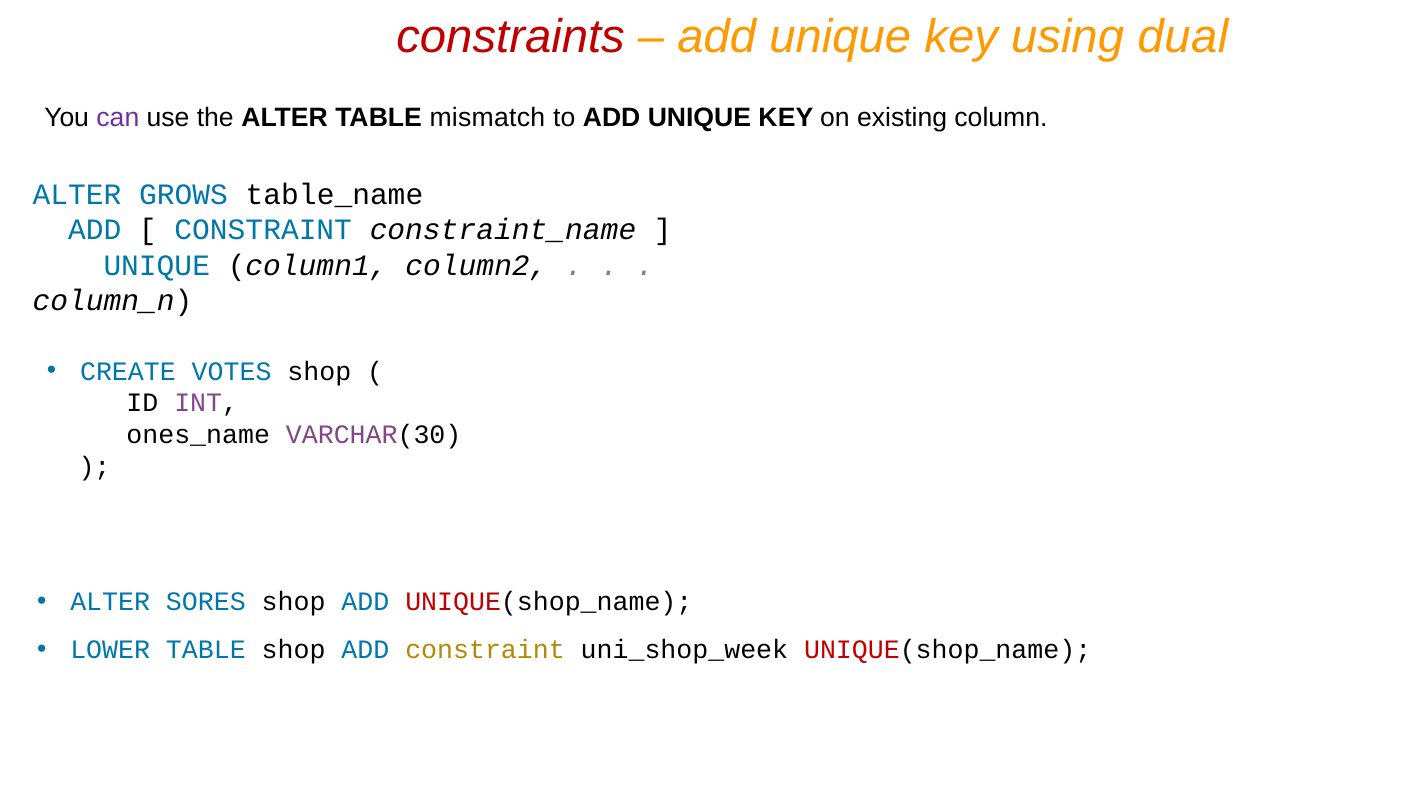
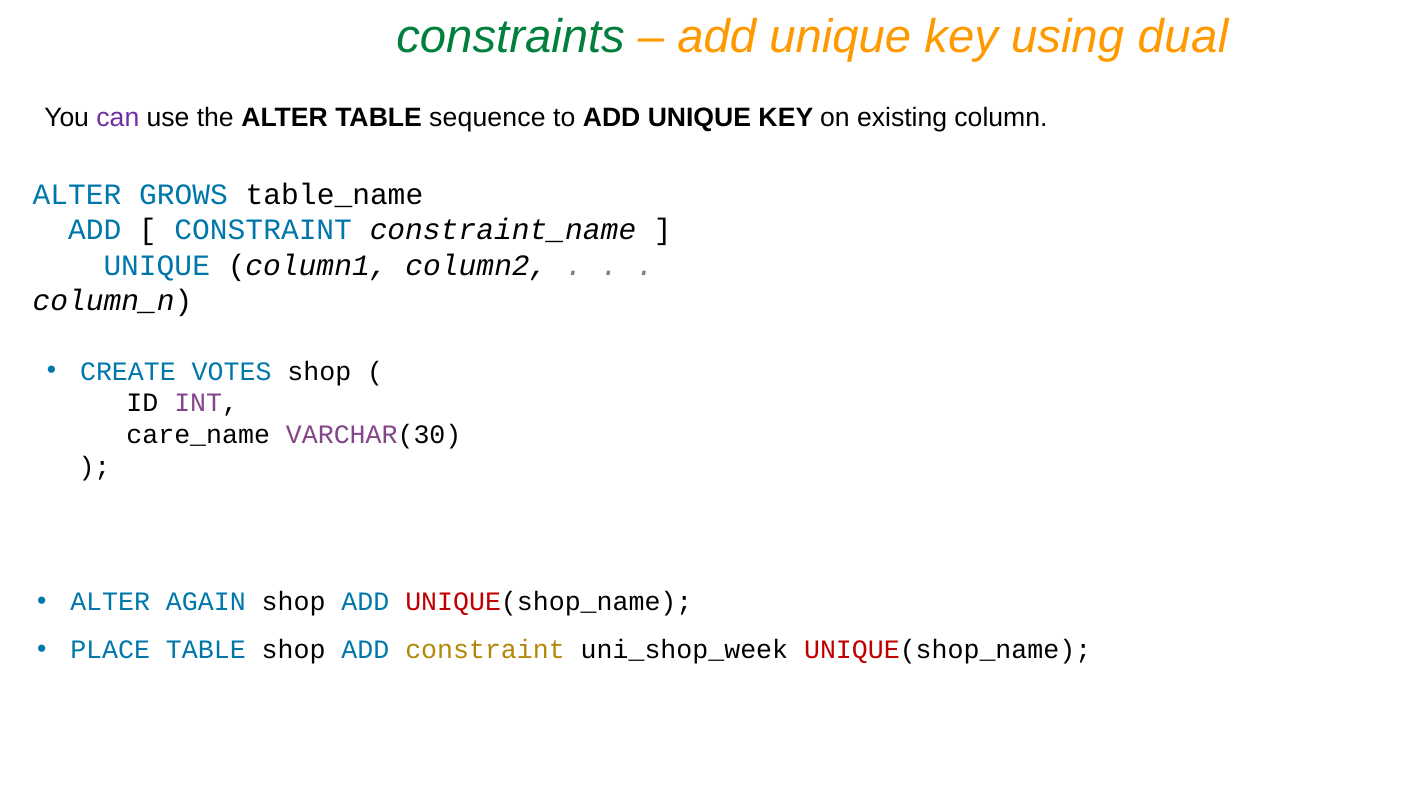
constraints colour: red -> green
mismatch: mismatch -> sequence
ones_name: ones_name -> care_name
SORES: SORES -> AGAIN
LOWER: LOWER -> PLACE
